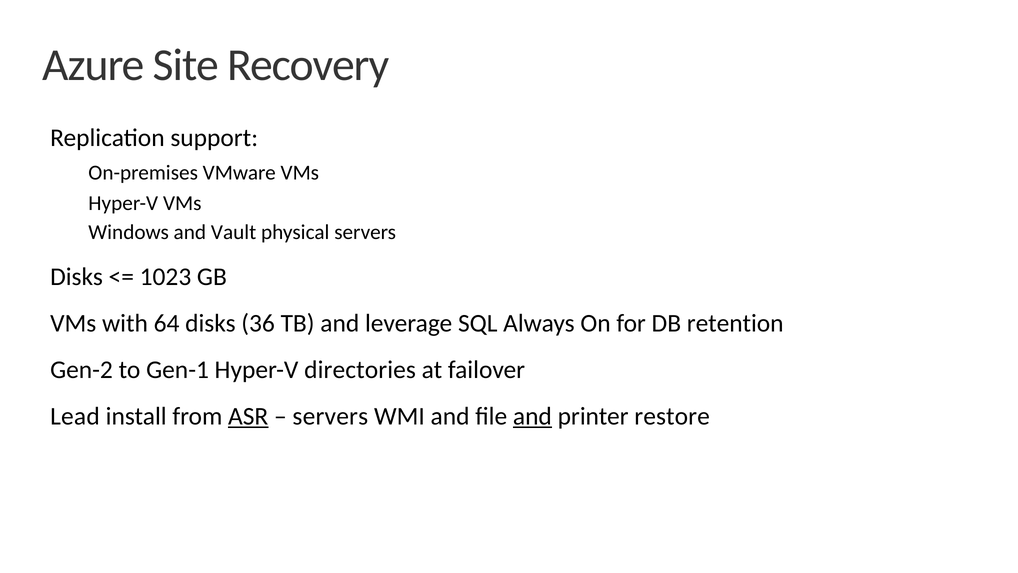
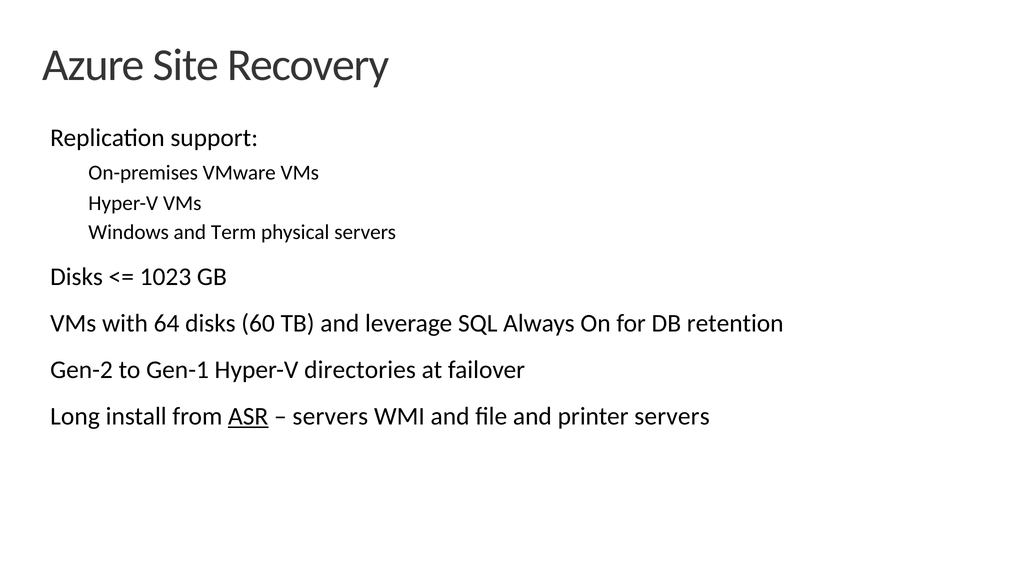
Vault: Vault -> Term
36: 36 -> 60
Lead: Lead -> Long
and at (532, 416) underline: present -> none
printer restore: restore -> servers
